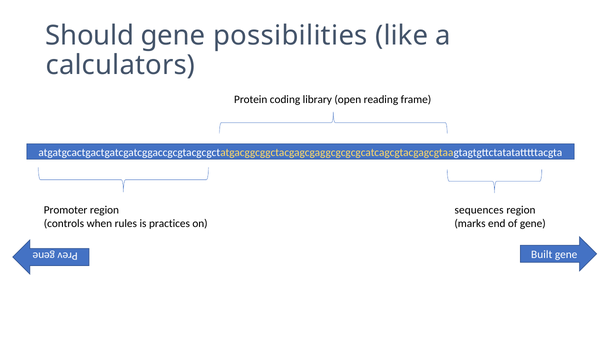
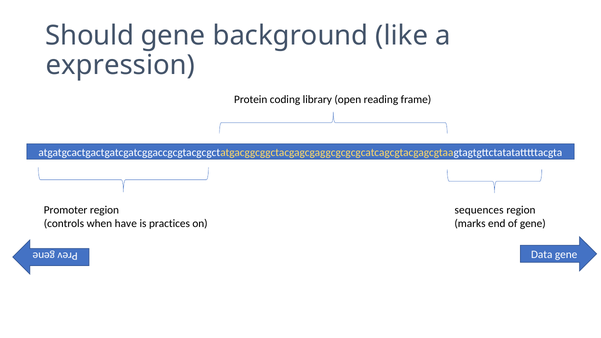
possibilities: possibilities -> background
calculators: calculators -> expression
rules: rules -> have
Built: Built -> Data
